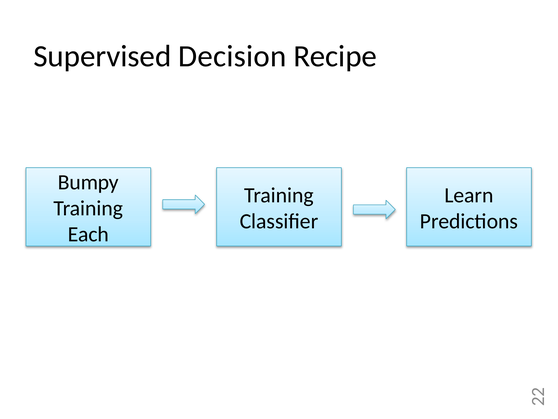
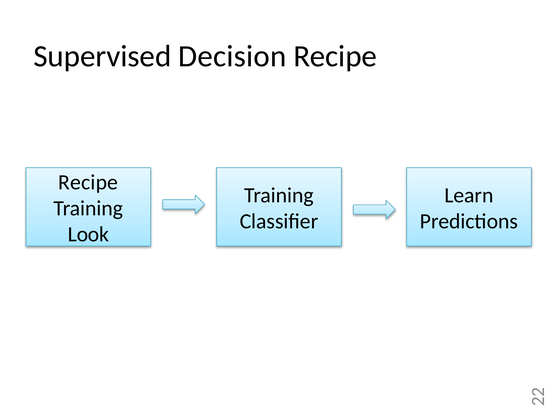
Bumpy at (88, 182): Bumpy -> Recipe
Each: Each -> Look
